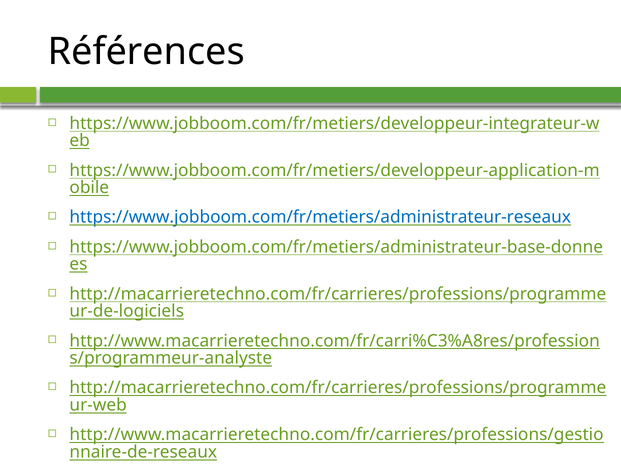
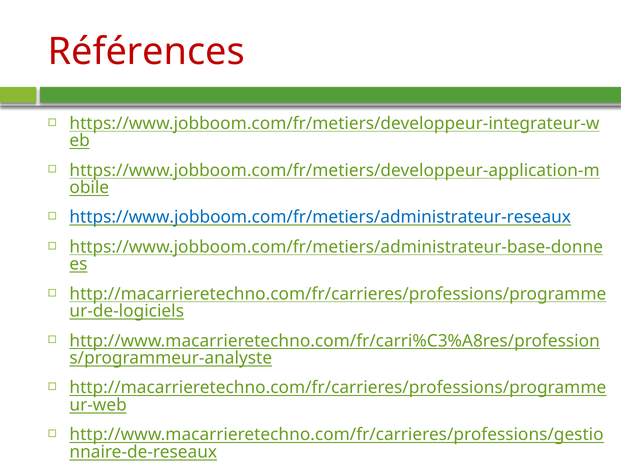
Références colour: black -> red
